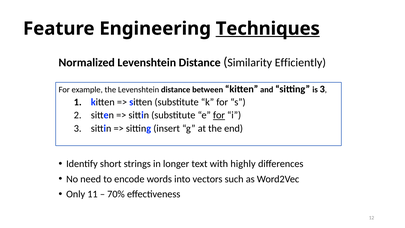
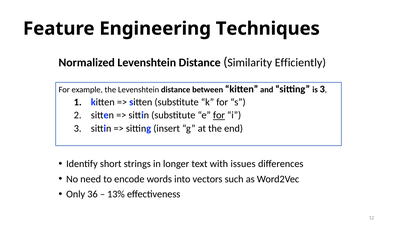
Techniques underline: present -> none
highly: highly -> issues
11: 11 -> 36
70%: 70% -> 13%
